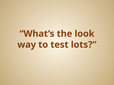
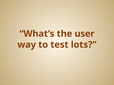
look: look -> user
